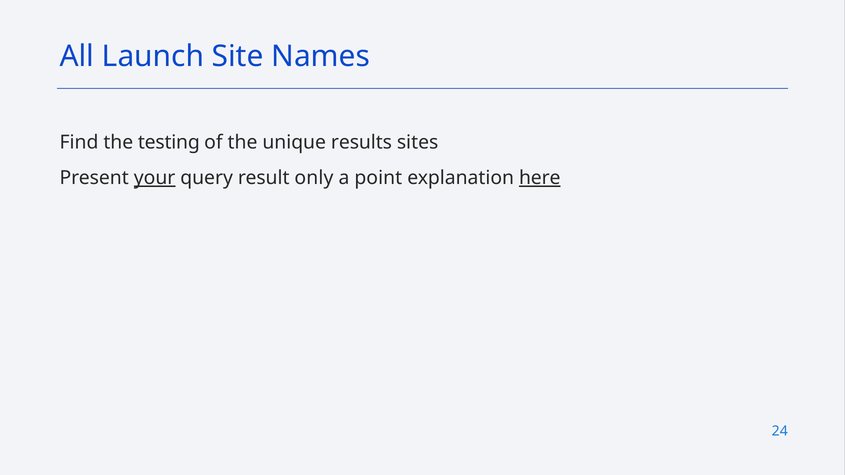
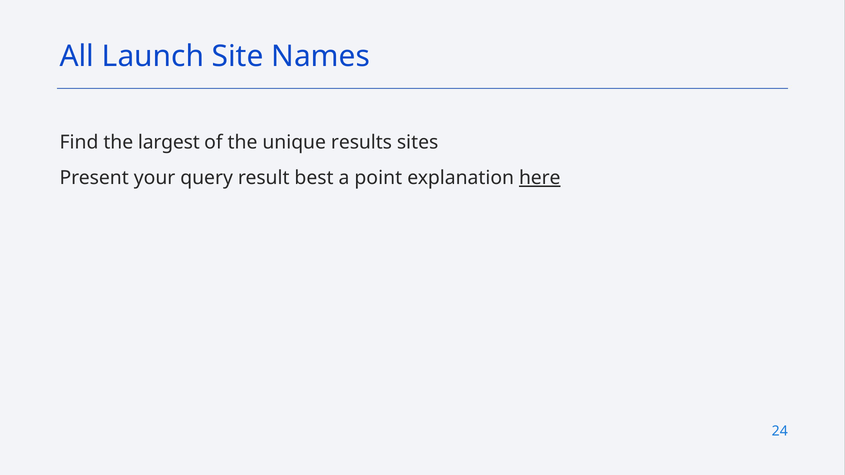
testing: testing -> largest
your underline: present -> none
only: only -> best
